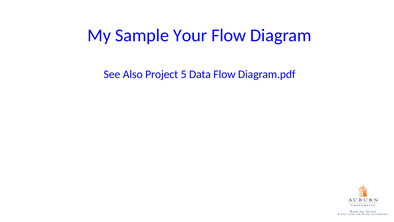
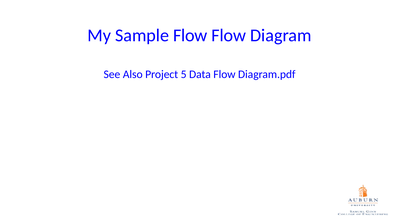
Sample Your: Your -> Flow
